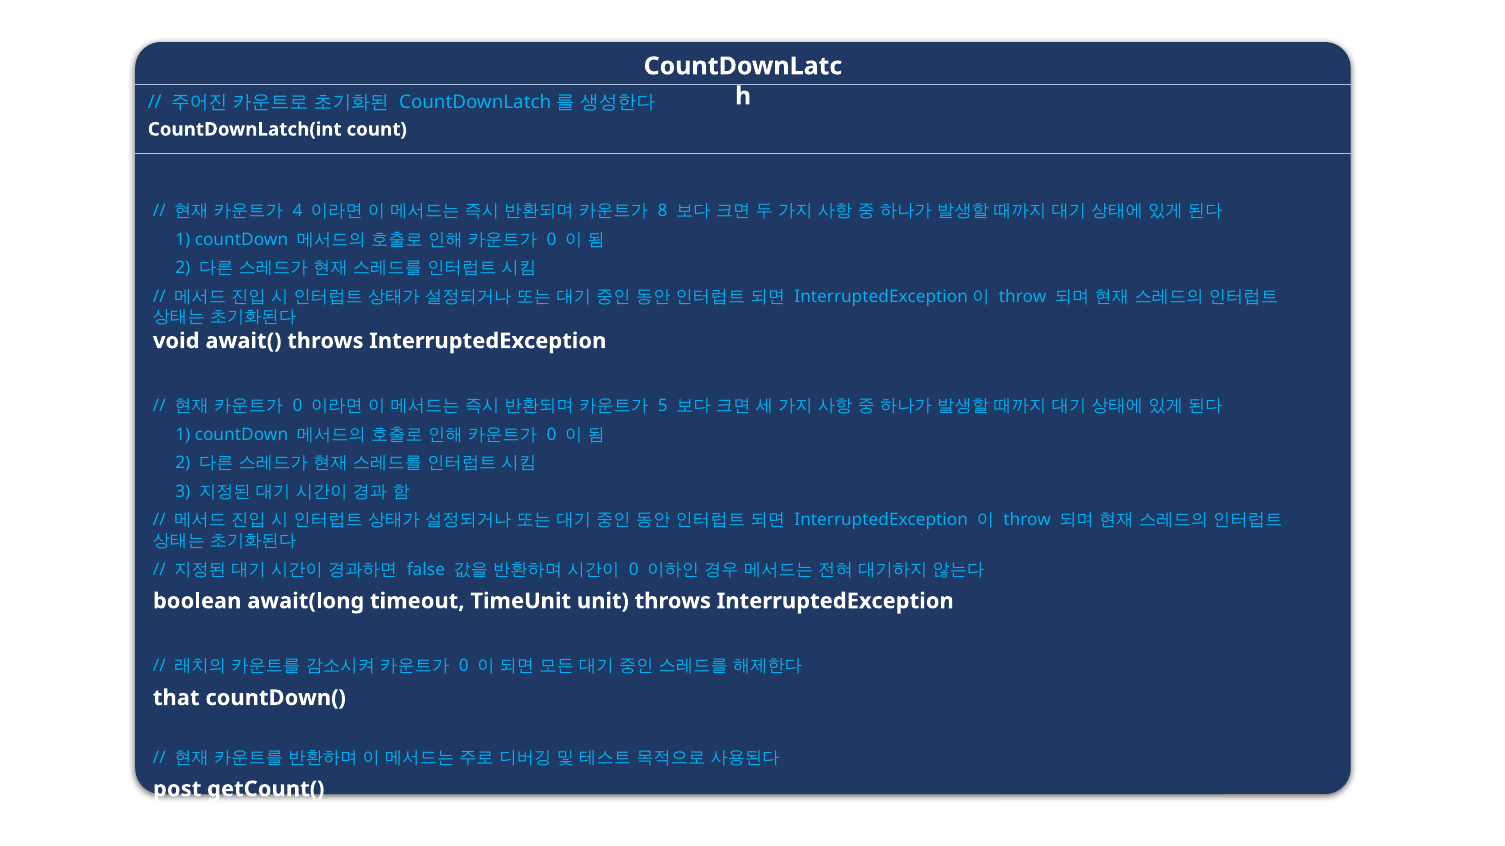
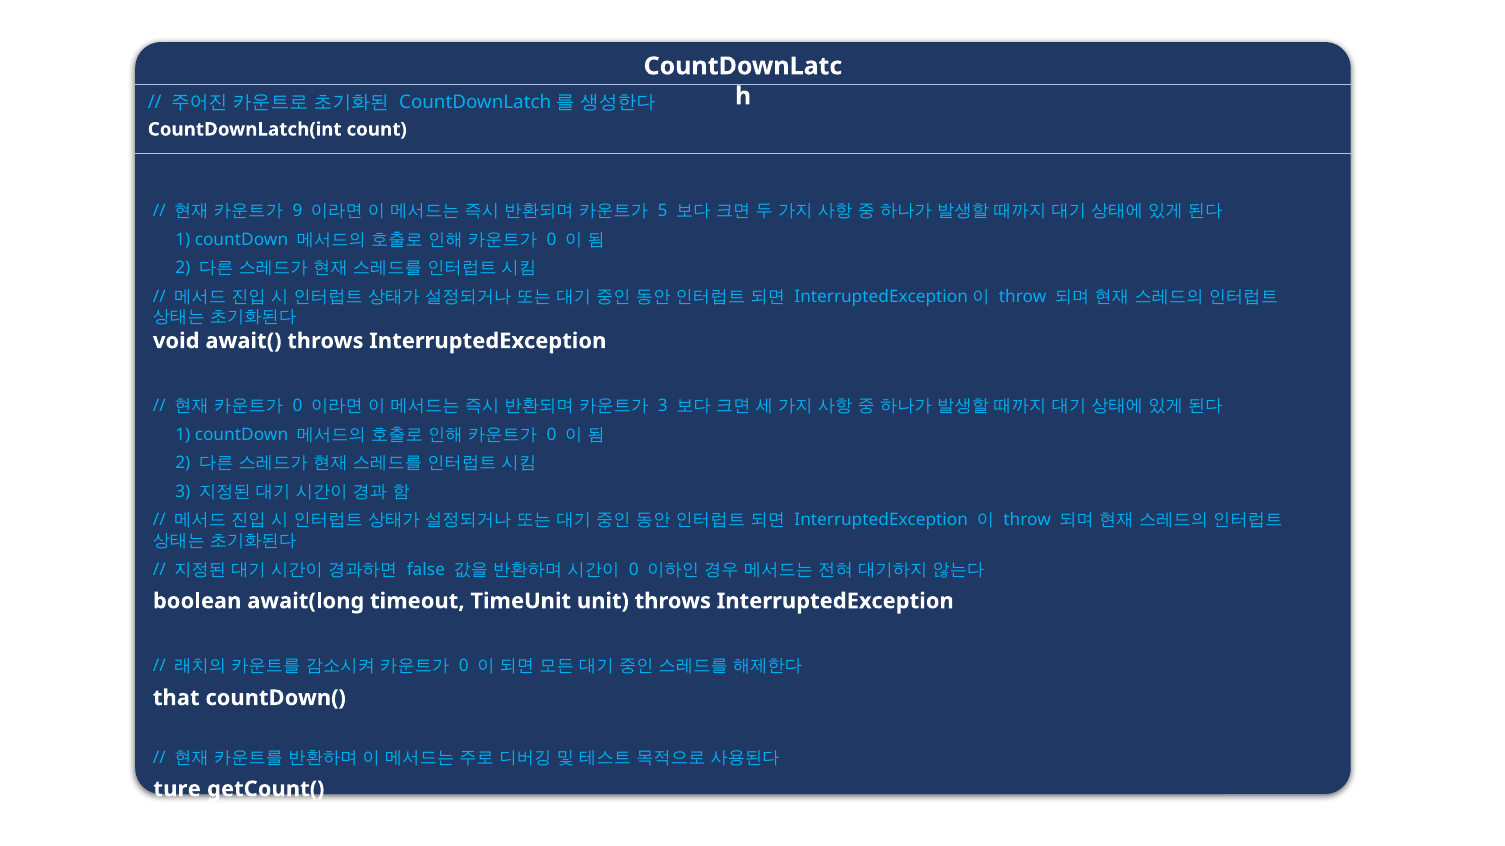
4: 4 -> 9
8: 8 -> 5
5 at (663, 406): 5 -> 3
post: post -> ture
